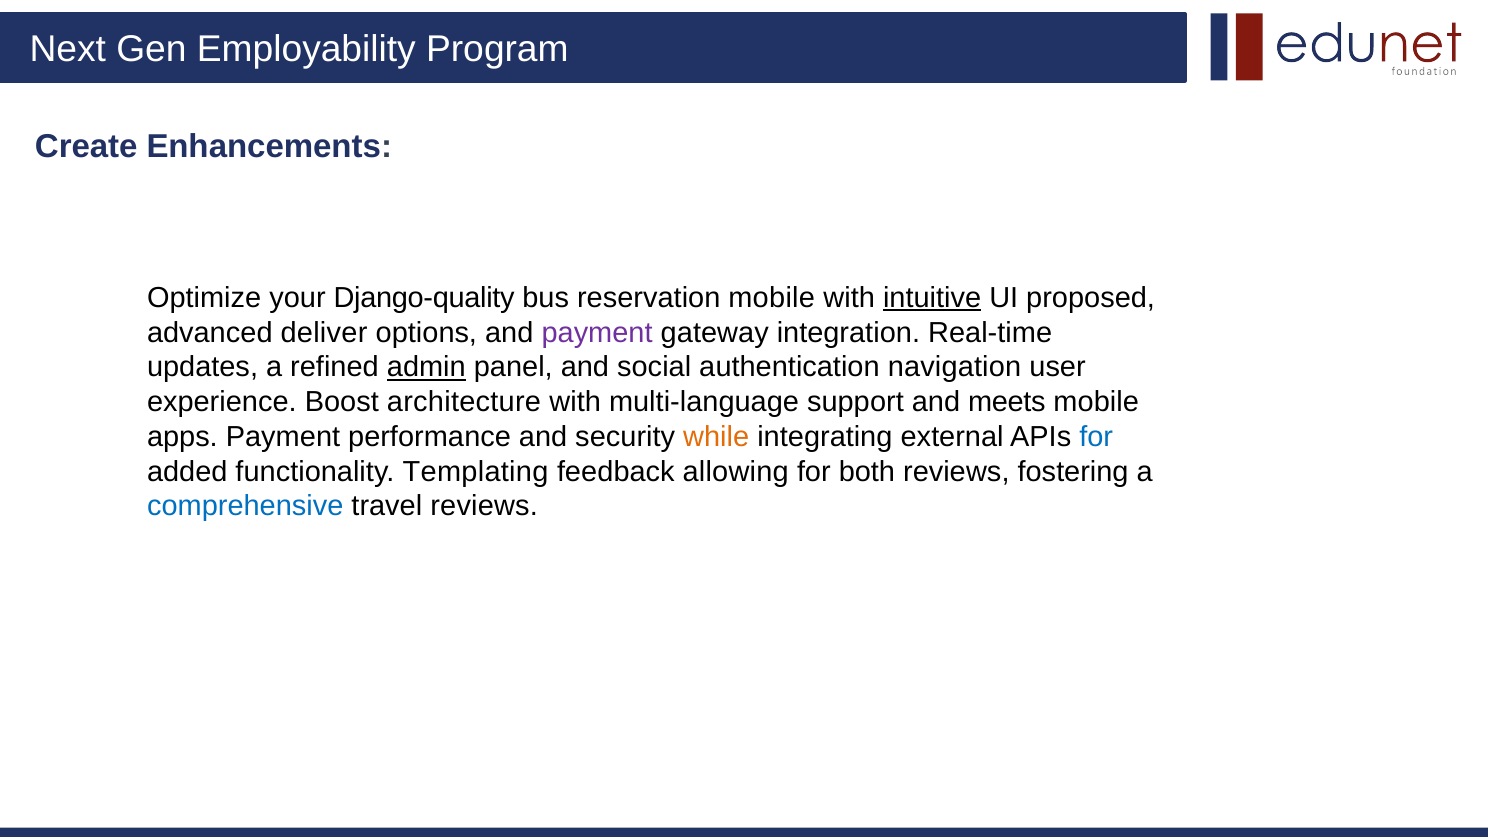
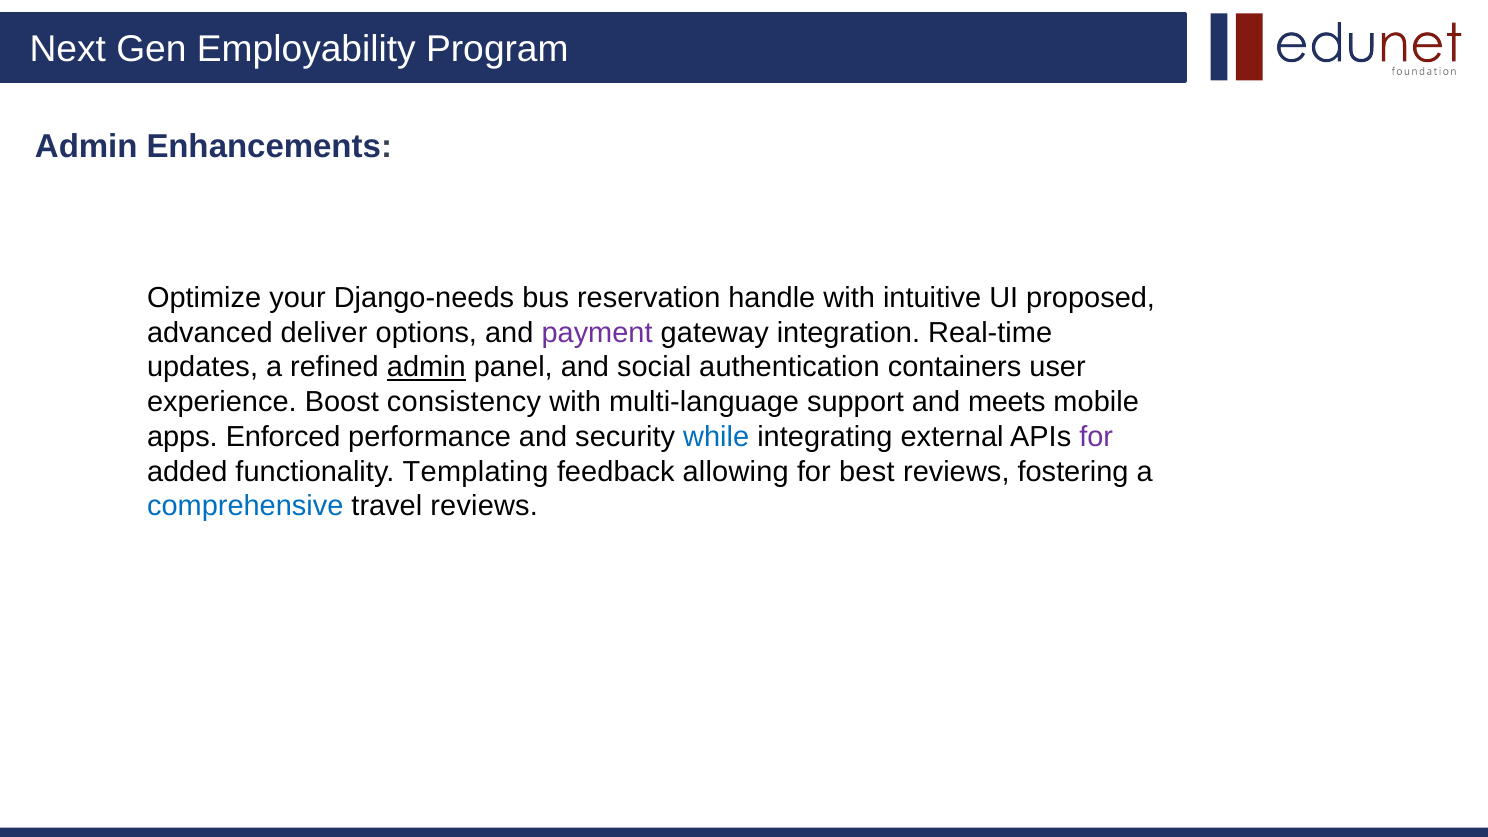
Create at (86, 147): Create -> Admin
Django-quality: Django-quality -> Django-needs
reservation mobile: mobile -> handle
intuitive underline: present -> none
navigation: navigation -> containers
architecture: architecture -> consistency
apps Payment: Payment -> Enforced
while colour: orange -> blue
for at (1096, 437) colour: blue -> purple
both: both -> best
